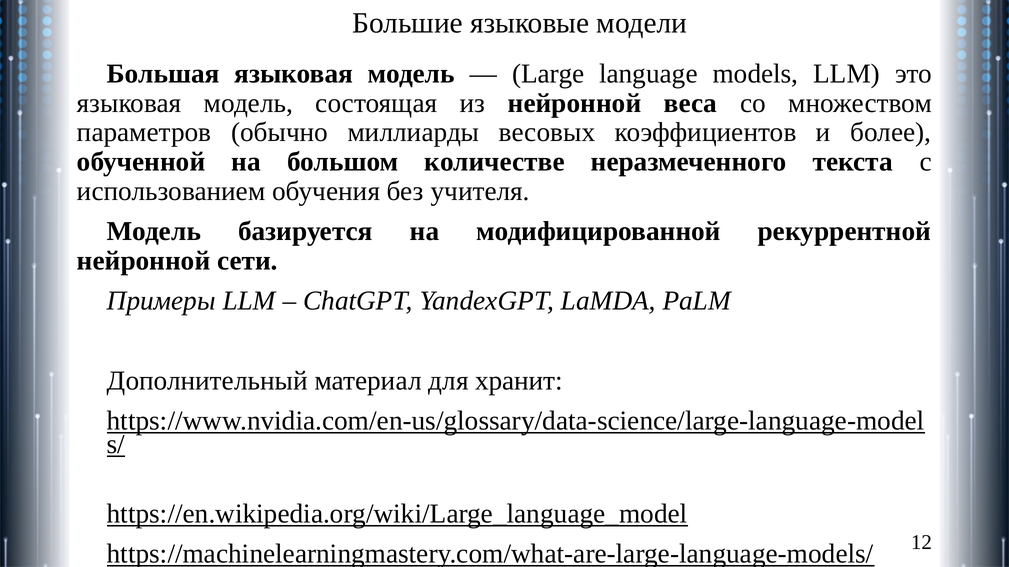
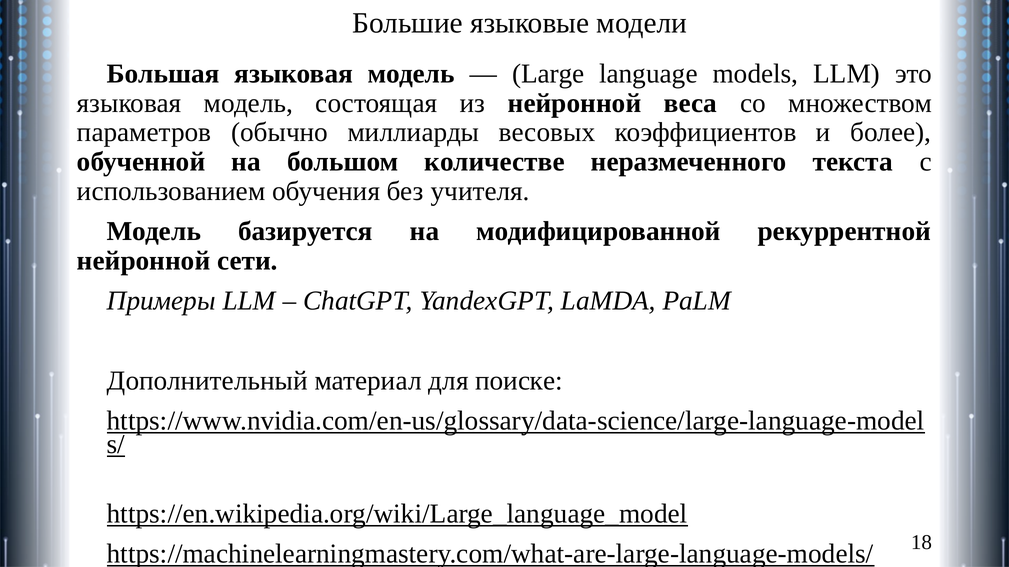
хранит: хранит -> поиске
12: 12 -> 18
